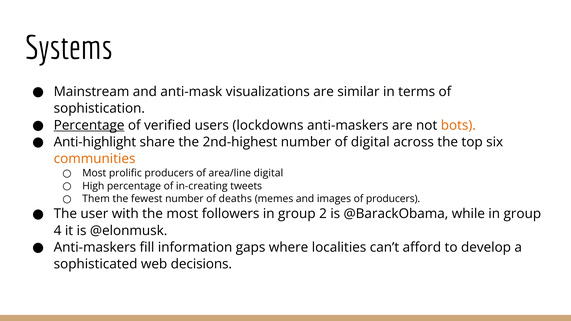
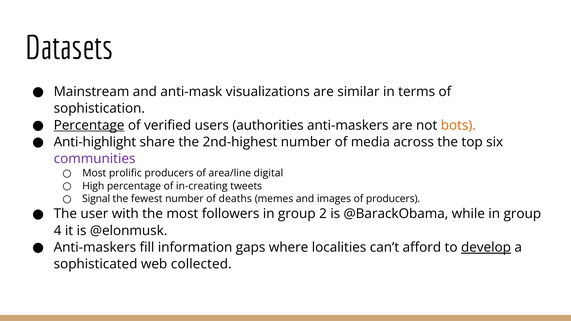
Systems: Systems -> Datasets
lockdowns: lockdowns -> authorities
of digital: digital -> media
communities colour: orange -> purple
Them: Them -> Signal
develop underline: none -> present
decisions: decisions -> collected
